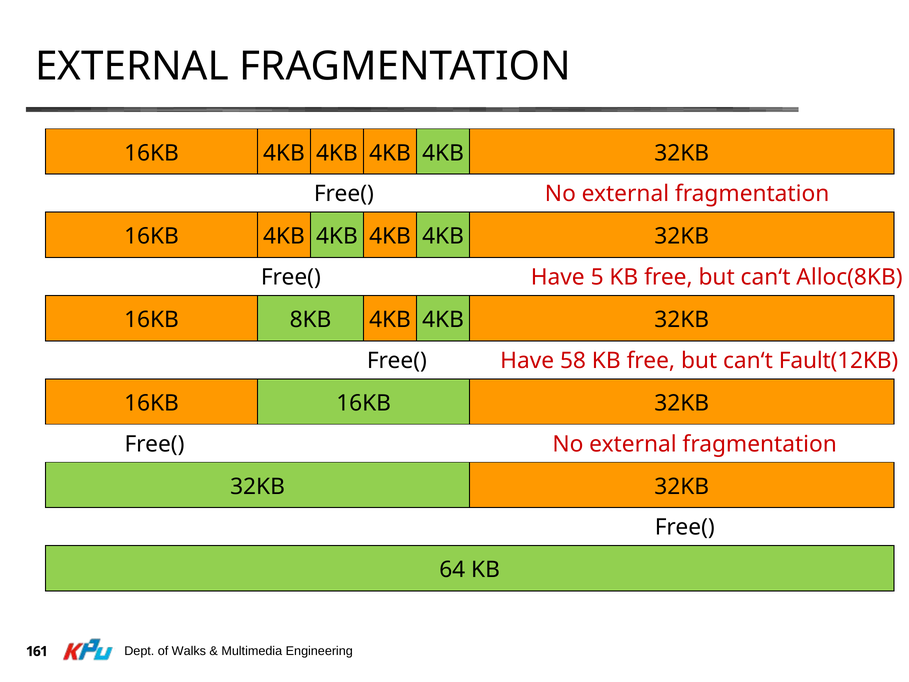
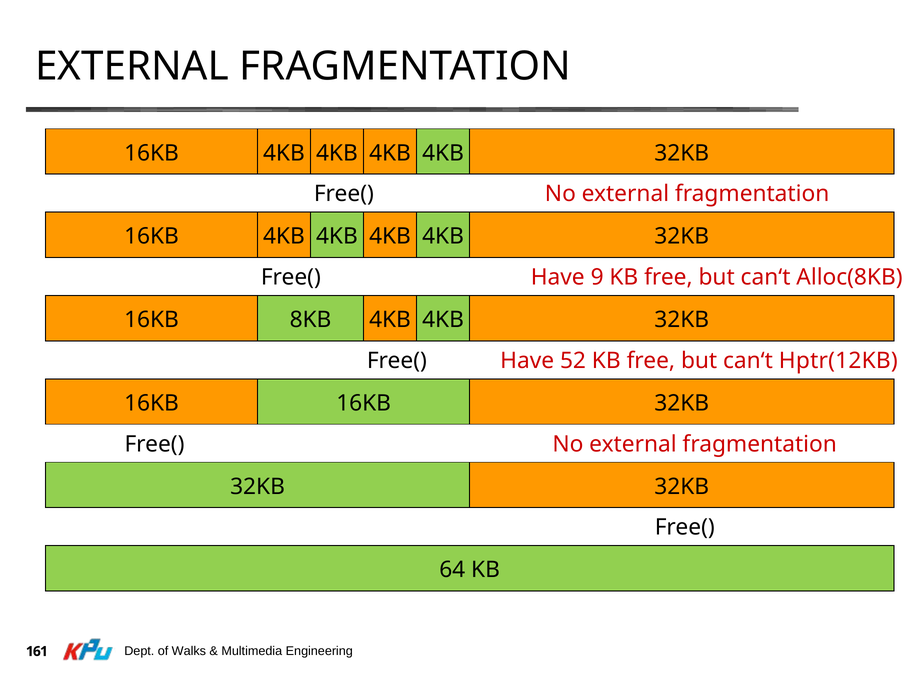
5: 5 -> 9
58: 58 -> 52
Fault(12KB: Fault(12KB -> Hptr(12KB
